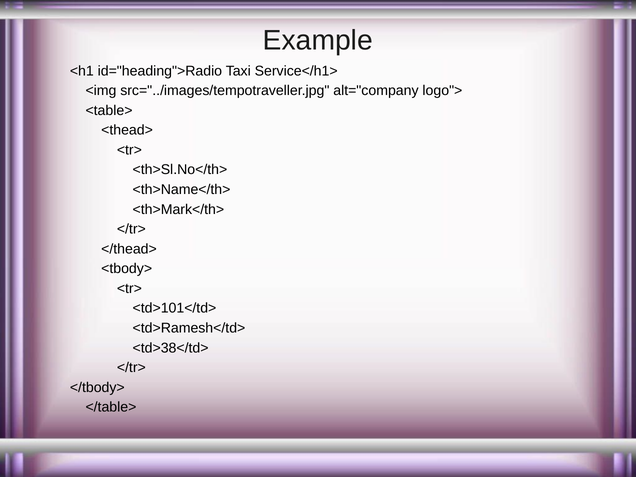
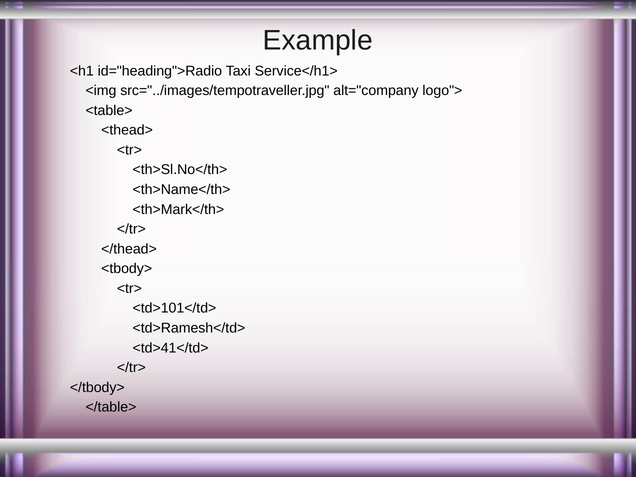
<td>38</td>: <td>38</td> -> <td>41</td>
